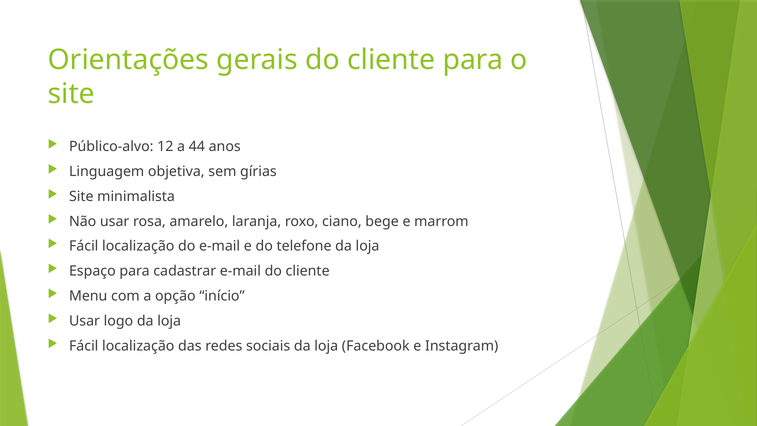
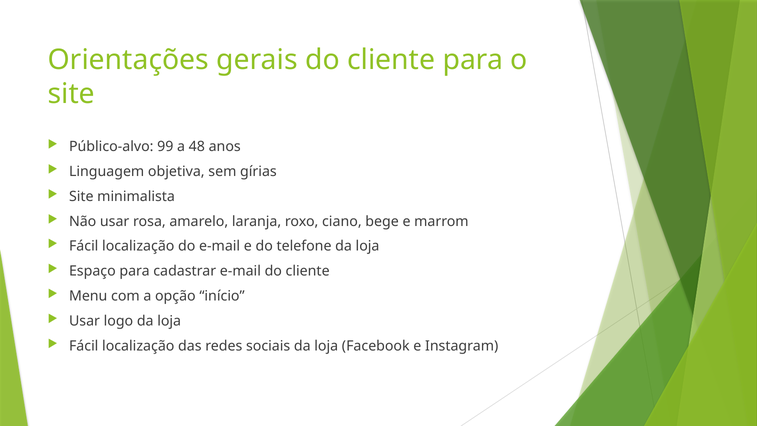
12: 12 -> 99
44: 44 -> 48
